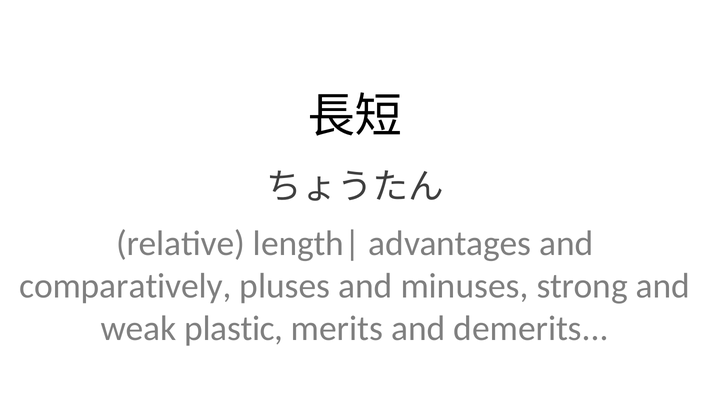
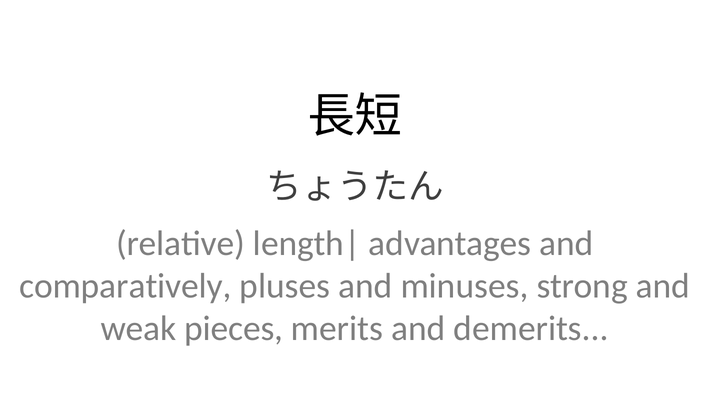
plastic: plastic -> pieces
